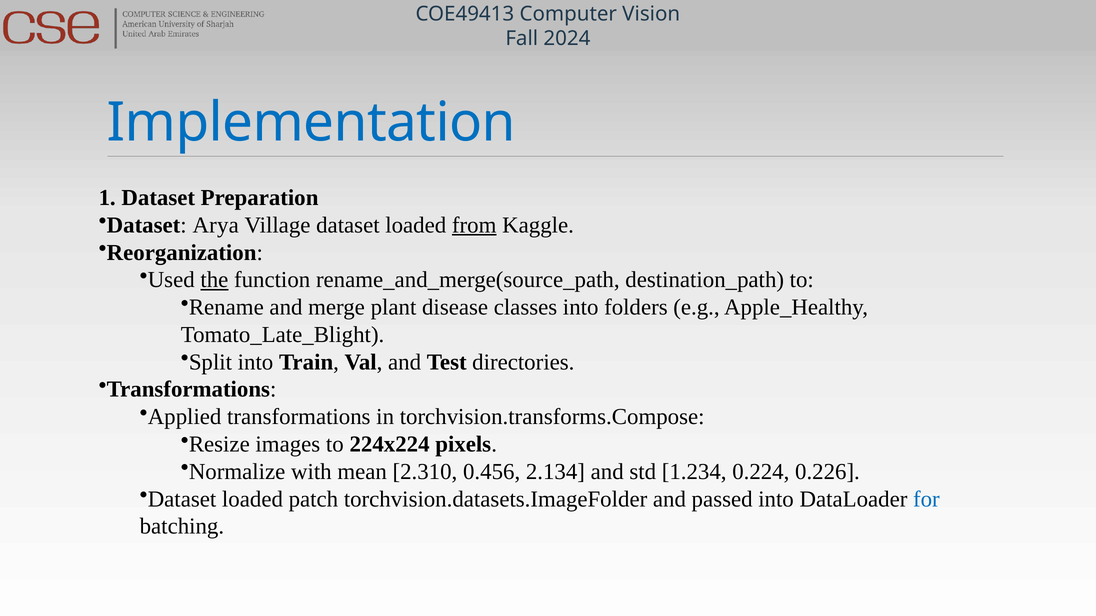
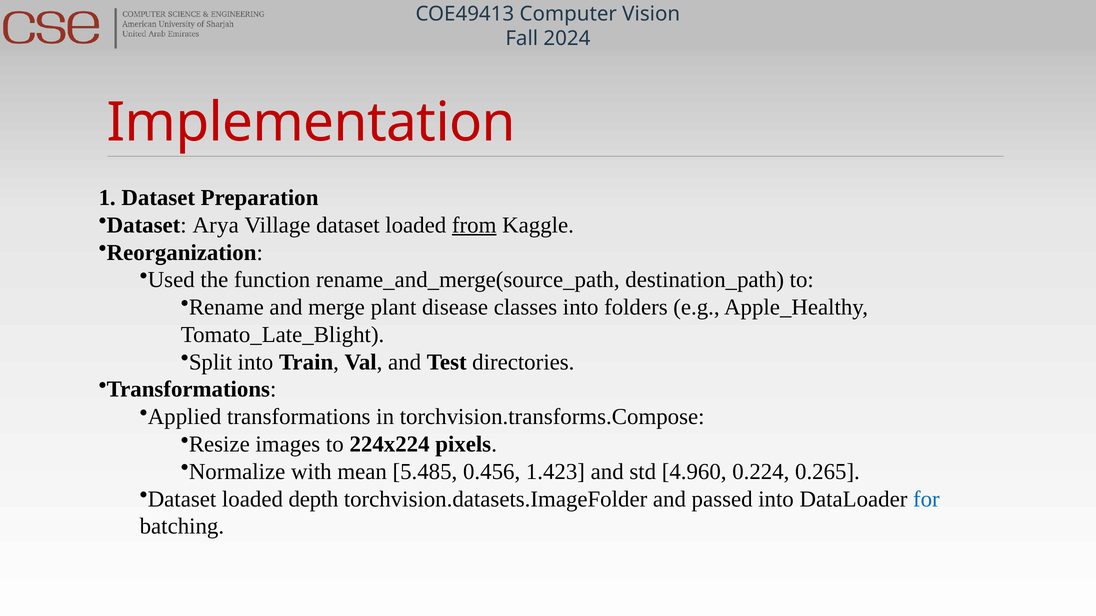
Implementation colour: blue -> red
the underline: present -> none
2.310: 2.310 -> 5.485
2.134: 2.134 -> 1.423
1.234: 1.234 -> 4.960
0.226: 0.226 -> 0.265
patch: patch -> depth
